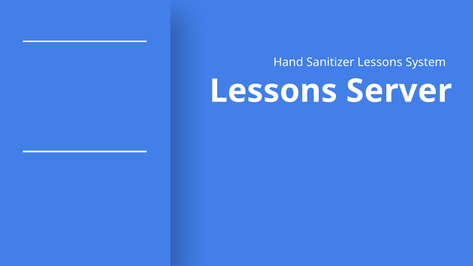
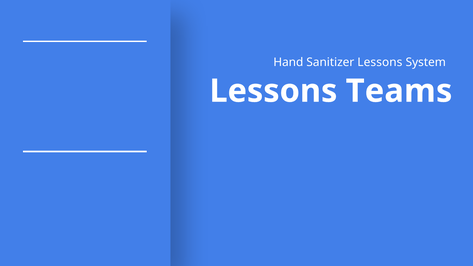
Server: Server -> Teams
